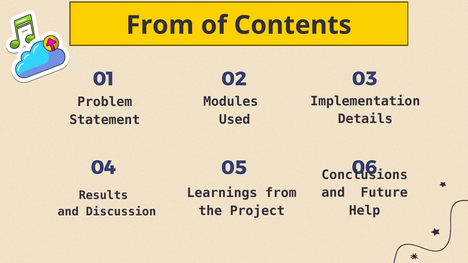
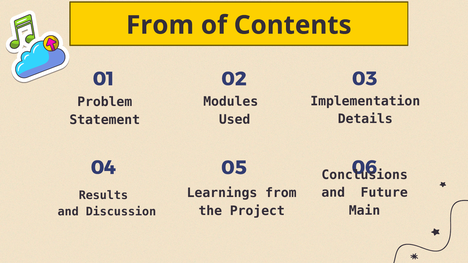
Help: Help -> Main
